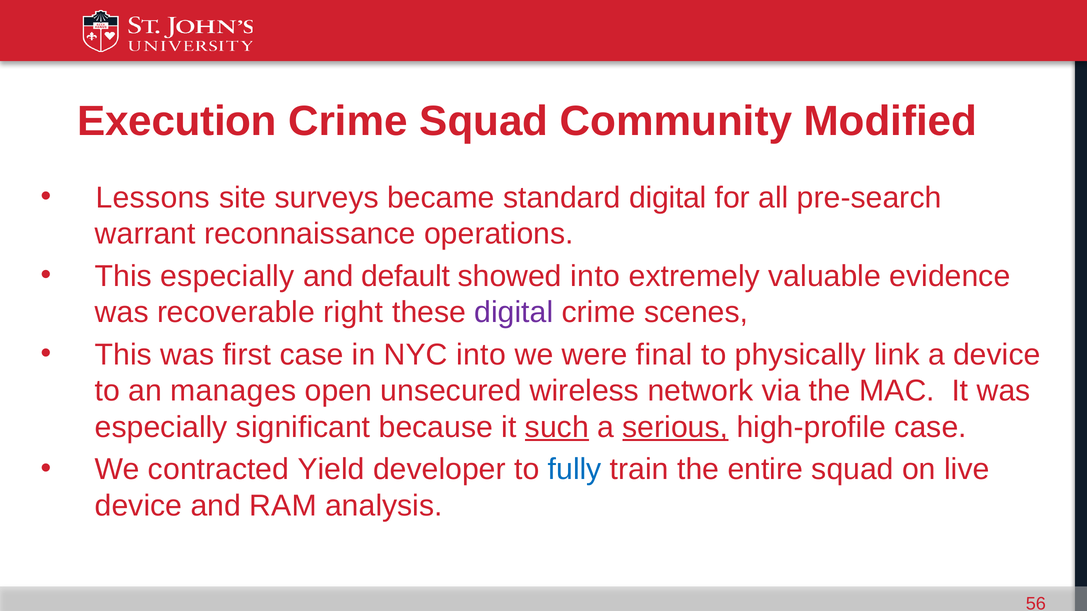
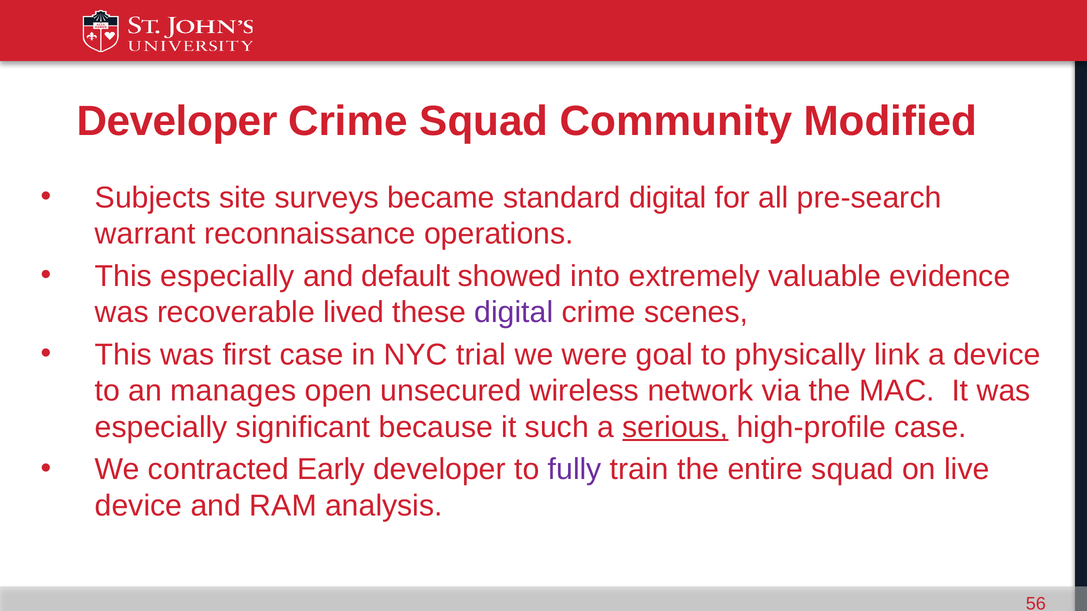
Execution at (177, 122): Execution -> Developer
Lessons: Lessons -> Subjects
right: right -> lived
NYC into: into -> trial
final: final -> goal
such underline: present -> none
Yield: Yield -> Early
fully colour: blue -> purple
